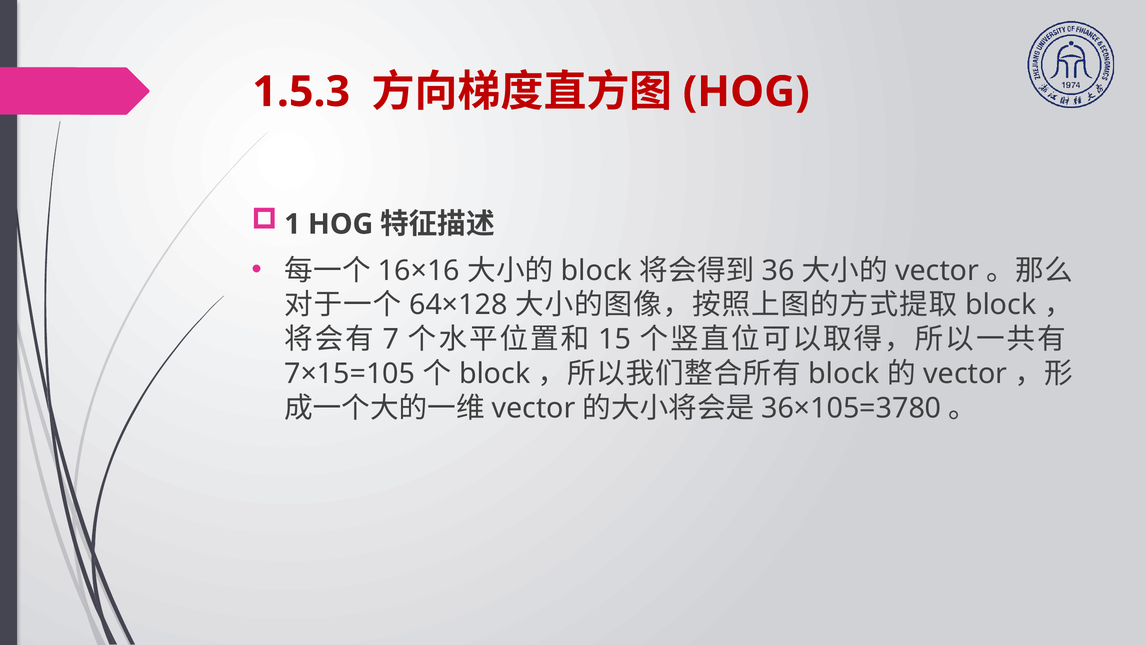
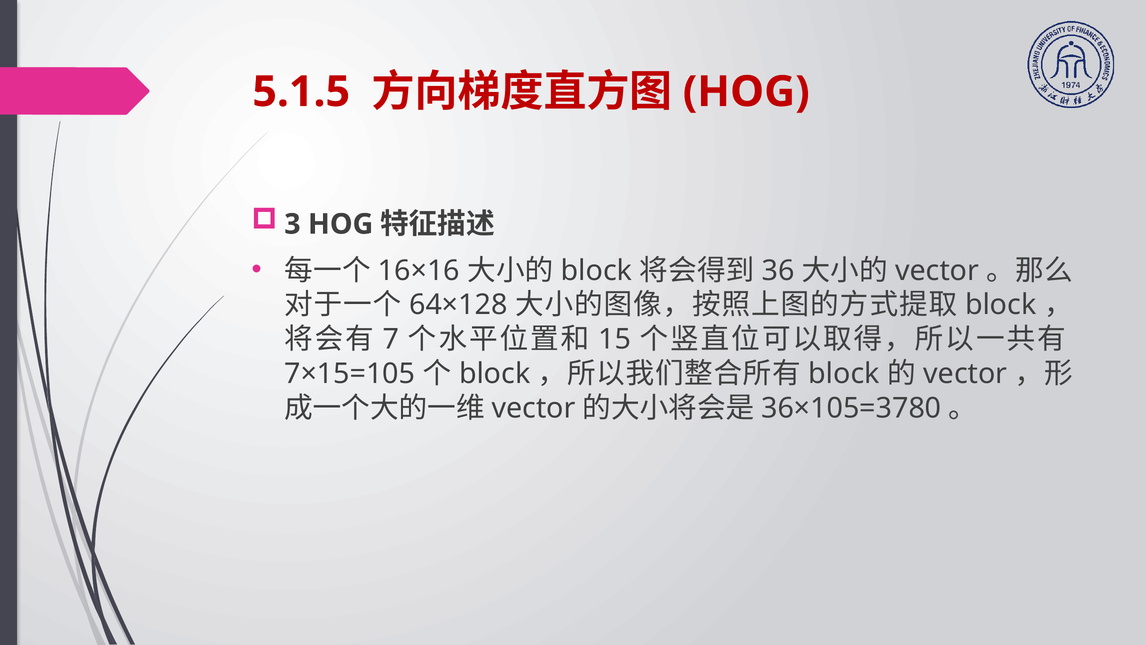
1.5.3: 1.5.3 -> 5.1.5
1: 1 -> 3
